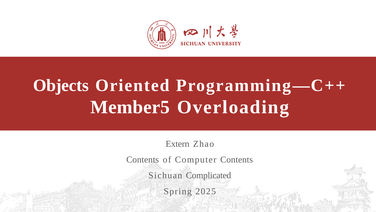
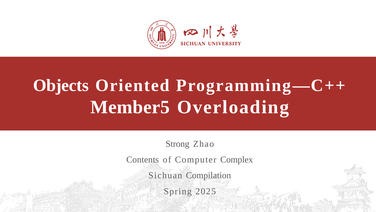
Extern: Extern -> Strong
Computer Contents: Contents -> Complex
Complicated: Complicated -> Compilation
